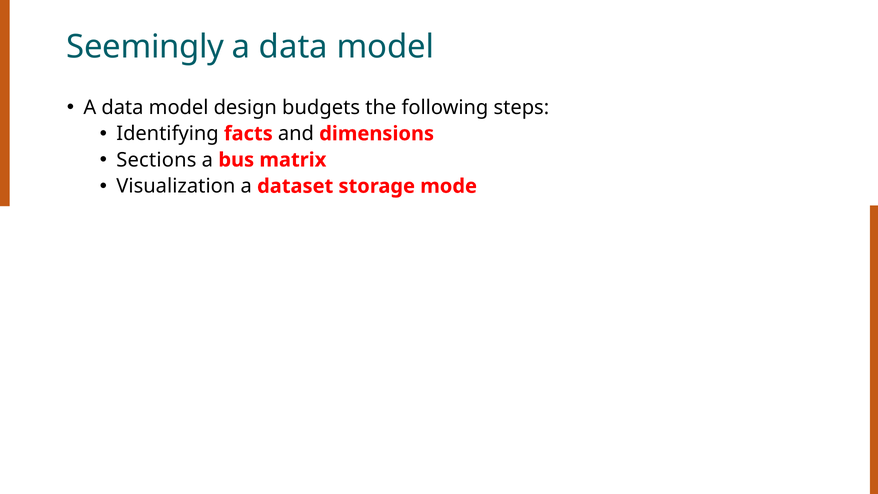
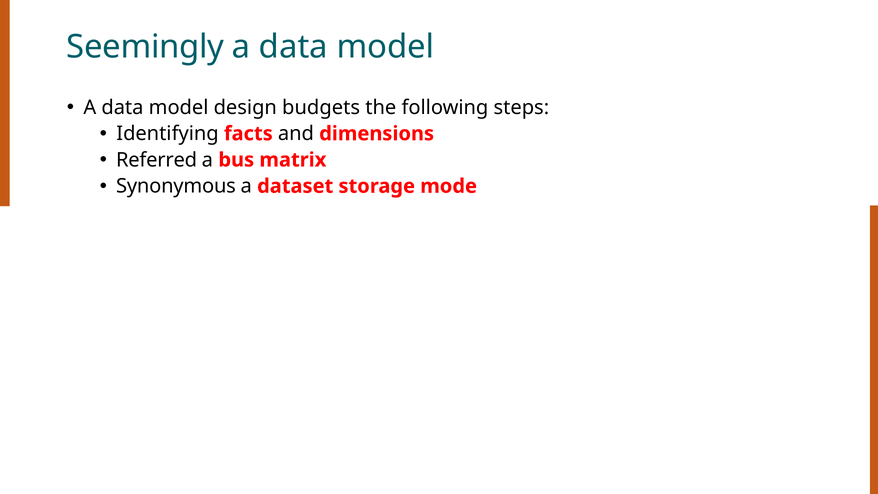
Sections: Sections -> Referred
Visualization: Visualization -> Synonymous
